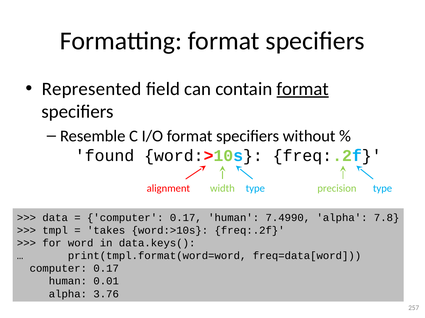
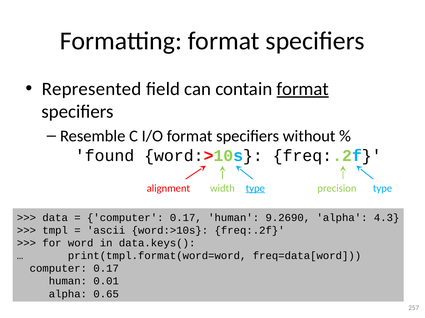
type at (255, 189) underline: none -> present
7.4990: 7.4990 -> 9.2690
7.8: 7.8 -> 4.3
takes: takes -> ascii
3.76: 3.76 -> 0.65
